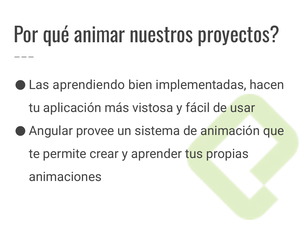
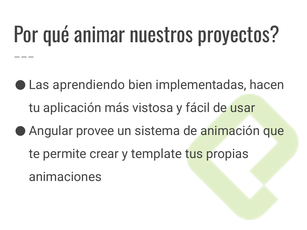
aprender: aprender -> template
